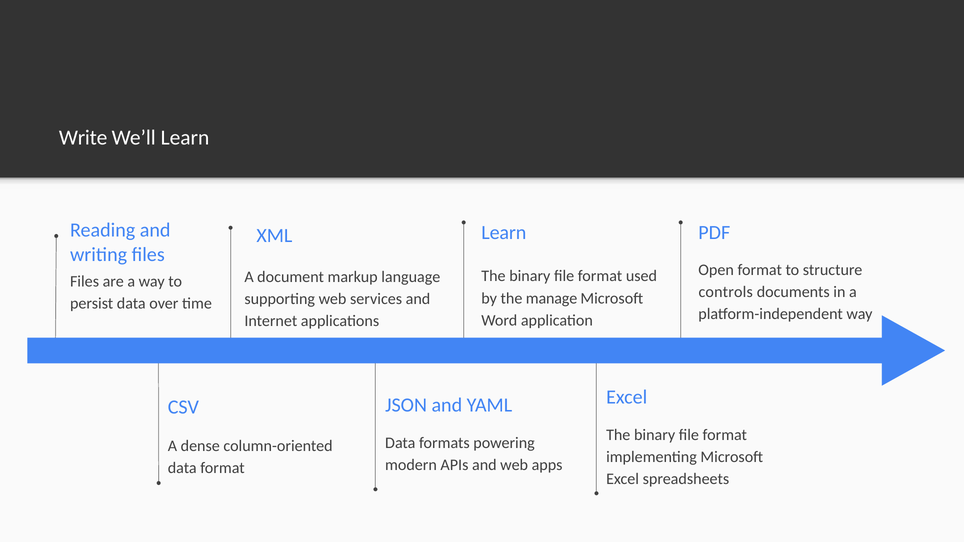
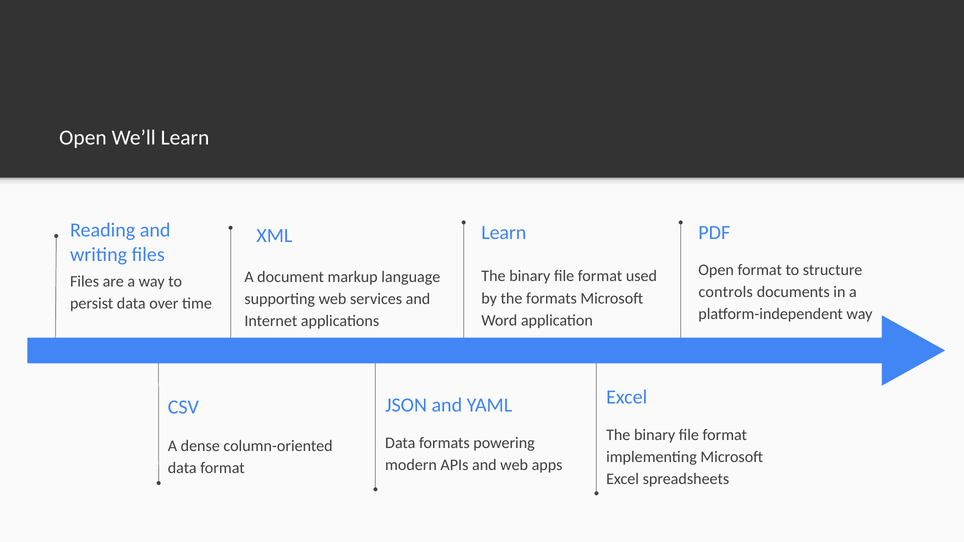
Write at (83, 138): Write -> Open
the manage: manage -> formats
